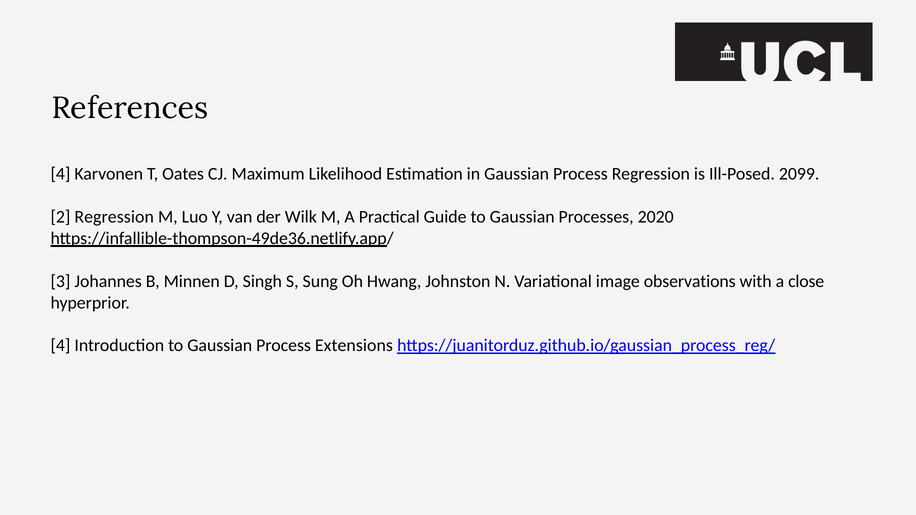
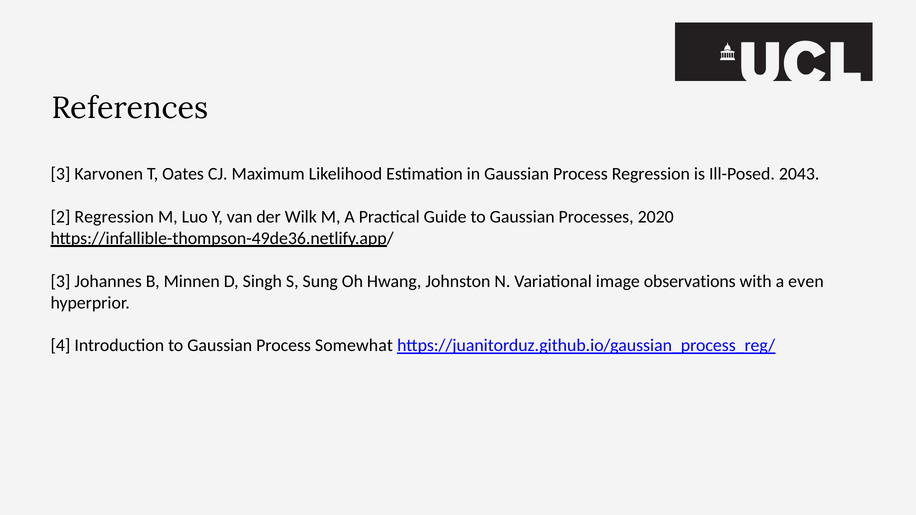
4 at (60, 174): 4 -> 3
2099: 2099 -> 2043
close: close -> even
Extensions: Extensions -> Somewhat
